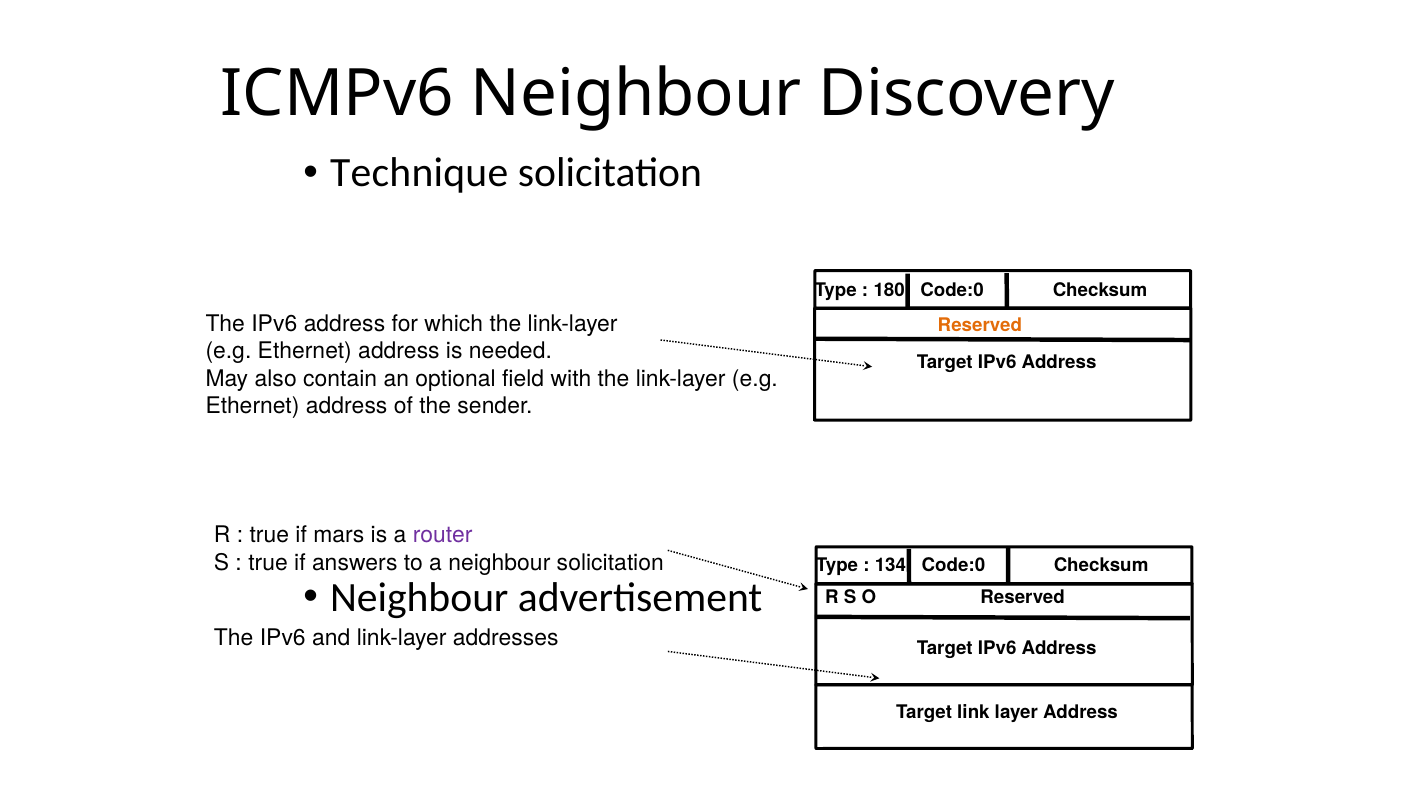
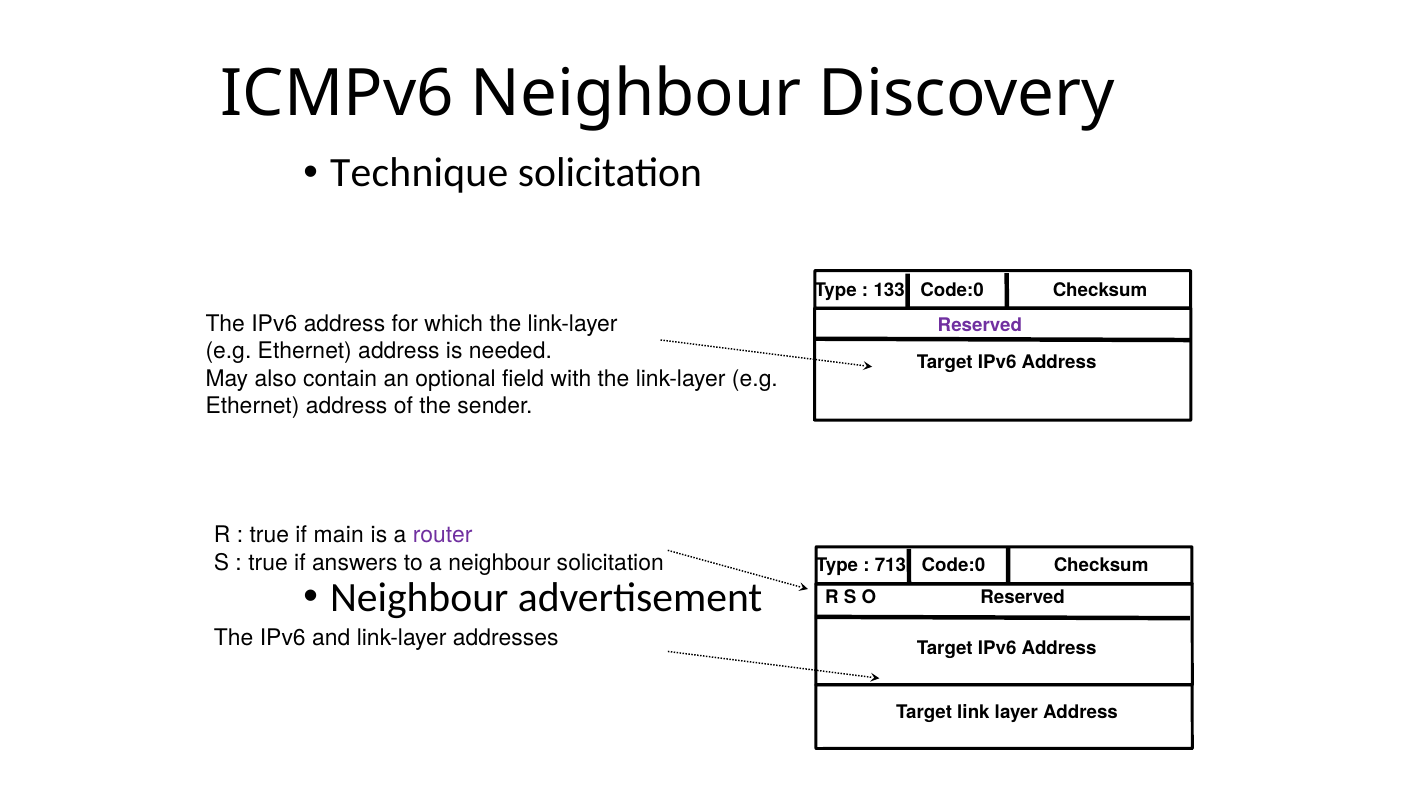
180: 180 -> 133
Reserved at (980, 325) colour: orange -> purple
mars: mars -> main
134: 134 -> 713
